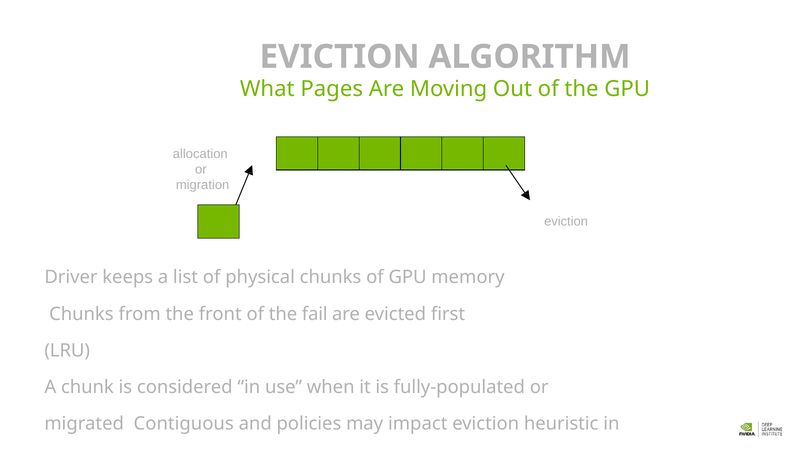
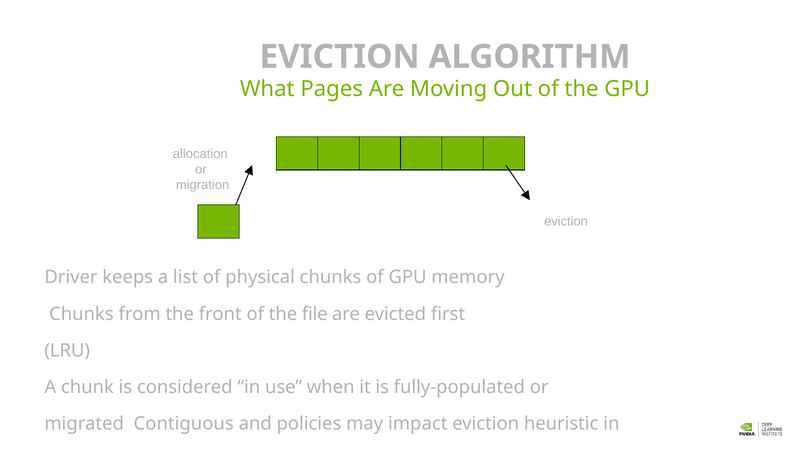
fail: fail -> file
